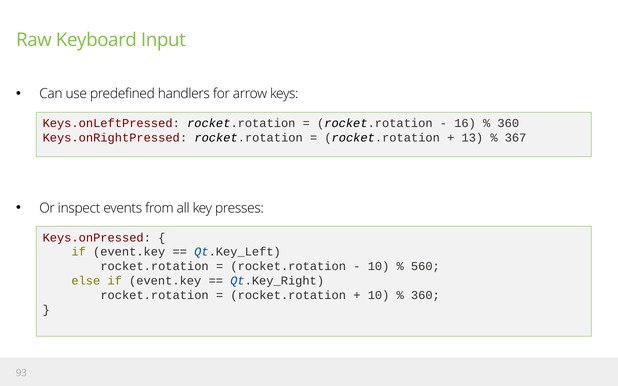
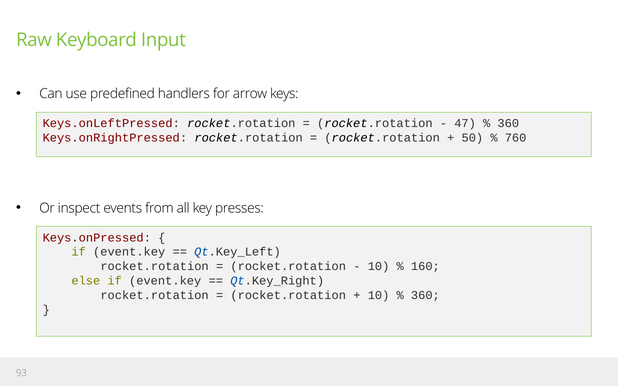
16: 16 -> 47
13: 13 -> 50
367: 367 -> 760
560: 560 -> 160
